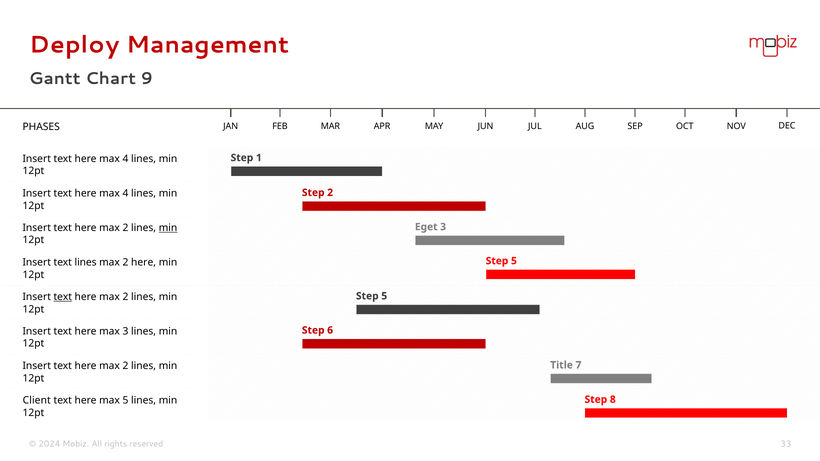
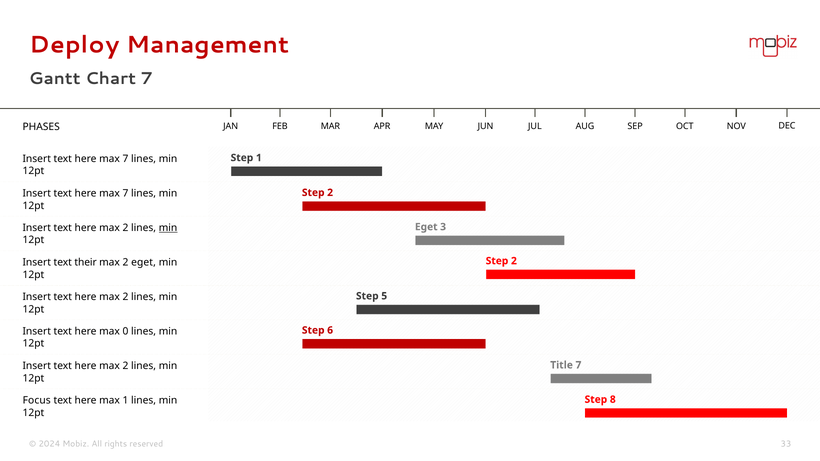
Chart 9: 9 -> 7
4 at (126, 159): 4 -> 7
4 at (126, 194): 4 -> 7
5 at (514, 261): 5 -> 2
text lines: lines -> their
max 2 here: here -> eget
text at (63, 297) underline: present -> none
max 3: 3 -> 0
Client: Client -> Focus
max 5: 5 -> 1
